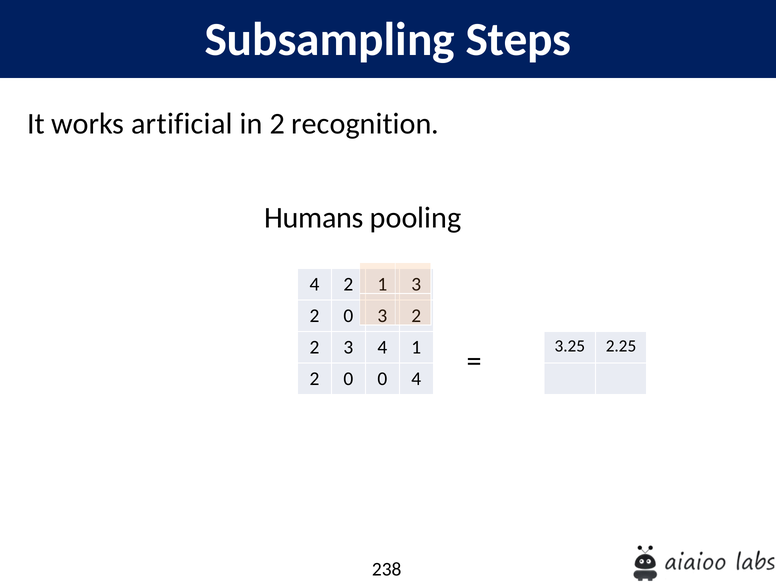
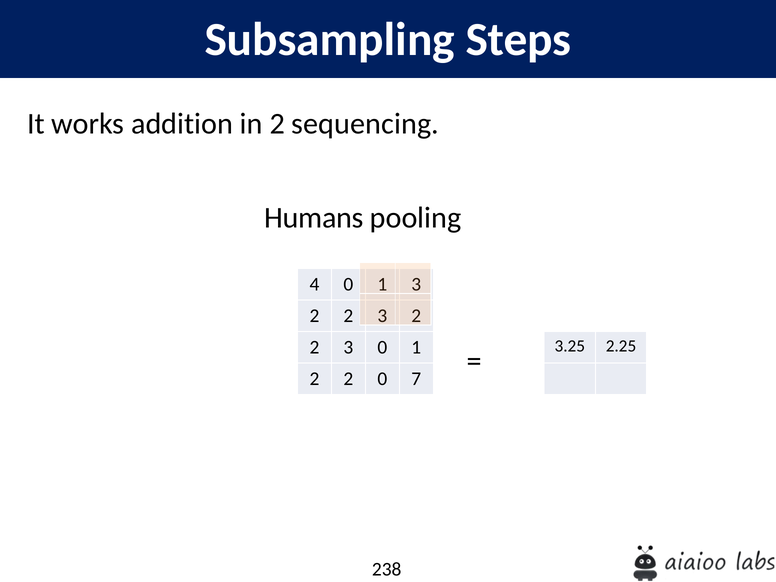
artificial: artificial -> addition
recognition: recognition -> sequencing
4 2: 2 -> 0
0 at (348, 316): 0 -> 2
3 4: 4 -> 0
0 at (348, 379): 0 -> 2
0 4: 4 -> 7
